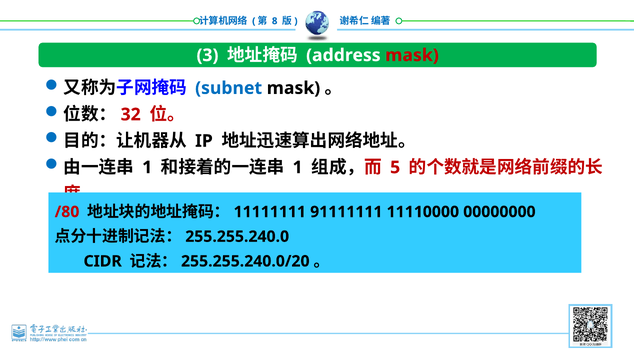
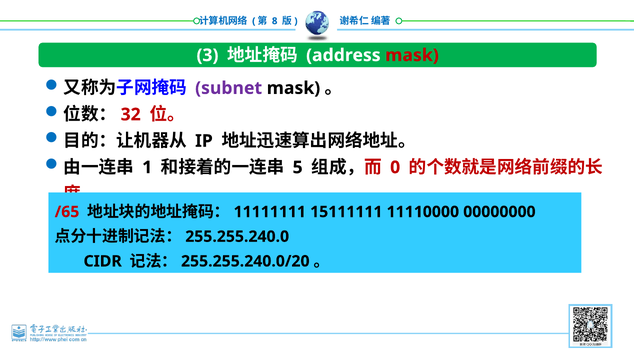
subnet colour: blue -> purple
1 at (298, 167): 1 -> 5
5: 5 -> 0
/80: /80 -> /65
91111111: 91111111 -> 15111111
